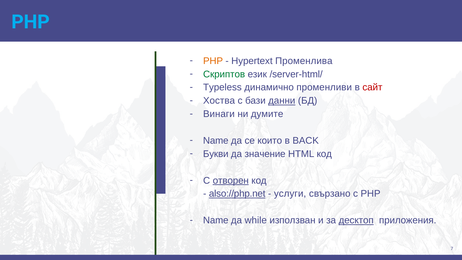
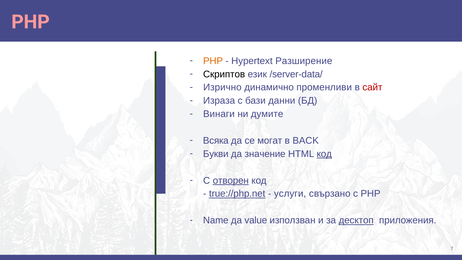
PHP at (30, 22) colour: light blue -> pink
Променлива: Променлива -> Разширение
Скриптов colour: green -> black
/server-html/: /server-html/ -> /server-data/
Typeless: Typeless -> Изрично
Хоства: Хоства -> Израза
данни underline: present -> none
Name at (216, 141): Name -> Всяка
които: които -> могат
код at (324, 154) underline: none -> present
also://php.net: also://php.net -> true://php.net
while: while -> value
